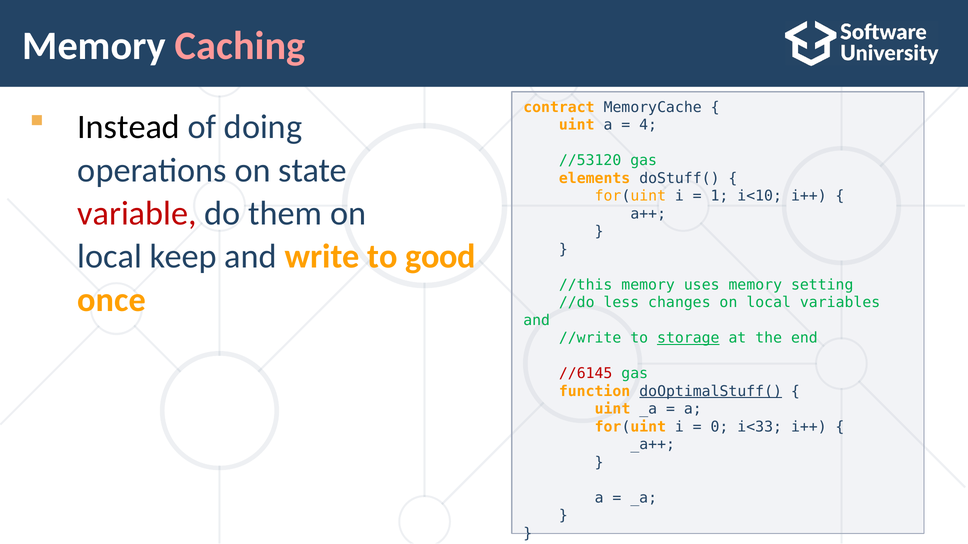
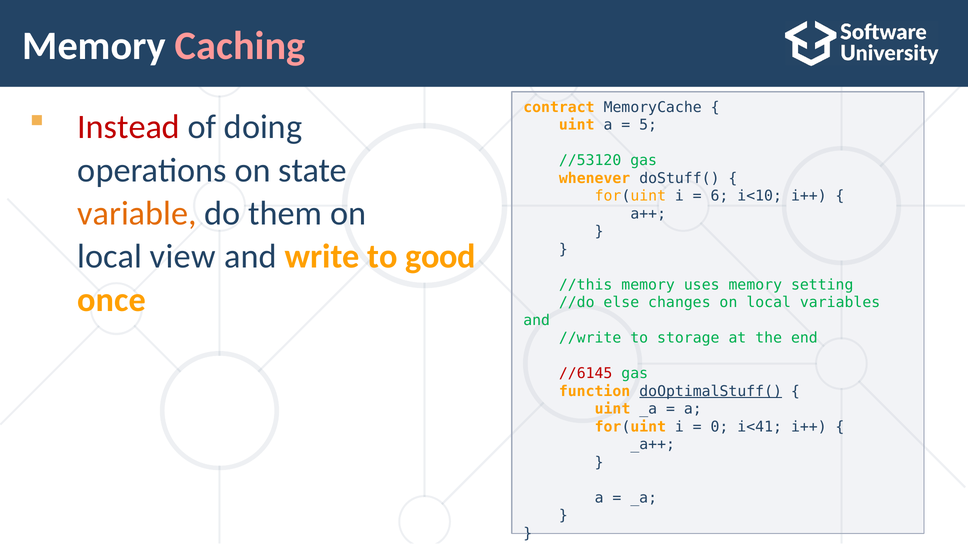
Instead colour: black -> red
4: 4 -> 5
elements: elements -> whenever
1: 1 -> 6
variable colour: red -> orange
keep: keep -> view
less: less -> else
storage underline: present -> none
i<33: i<33 -> i<41
